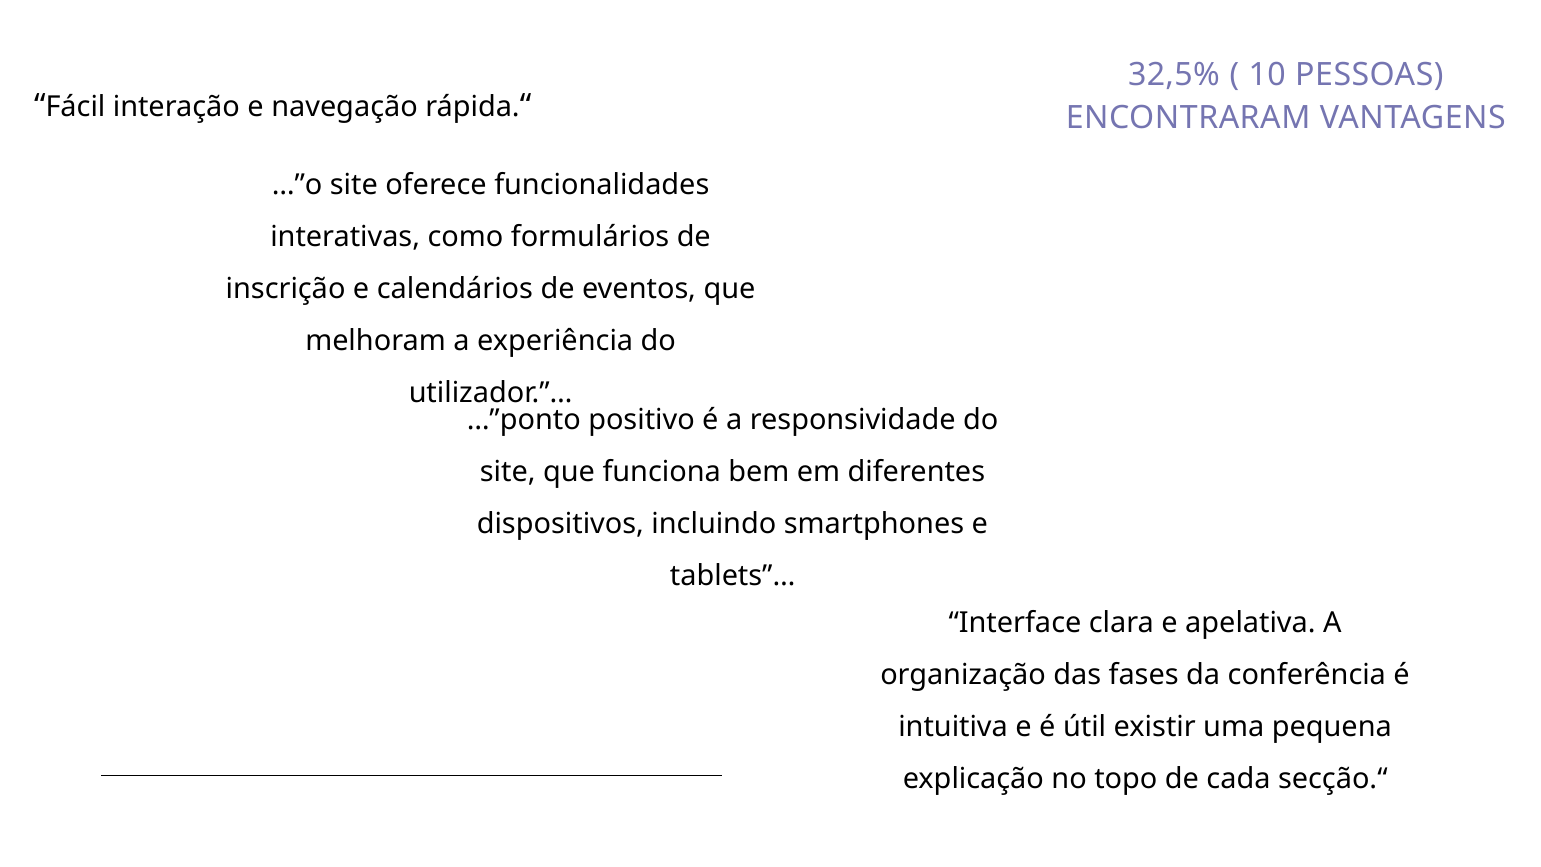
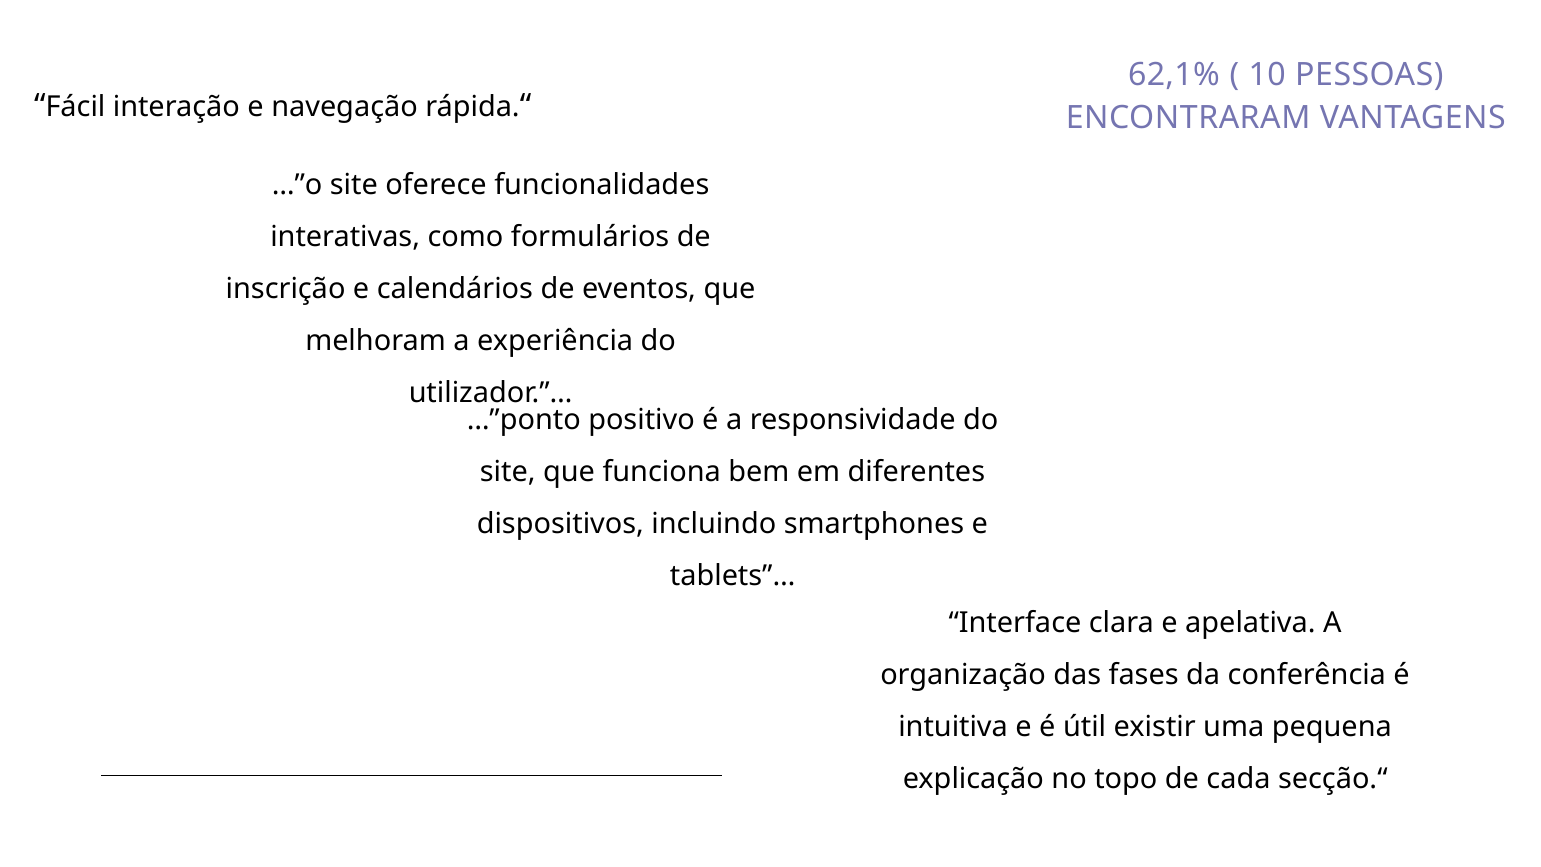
32,5%: 32,5% -> 62,1%
